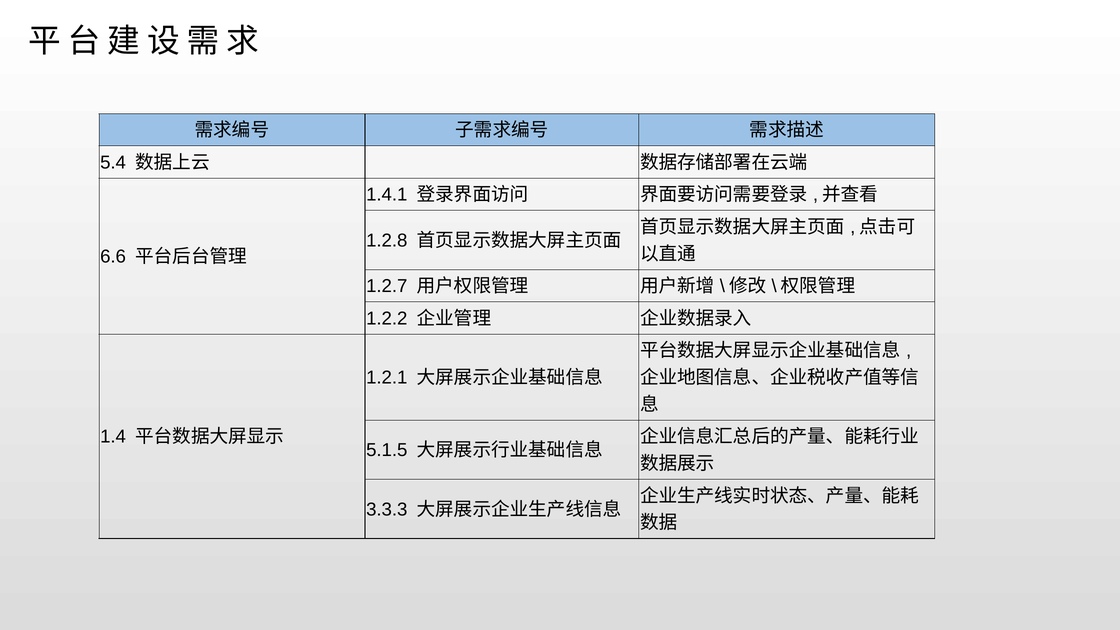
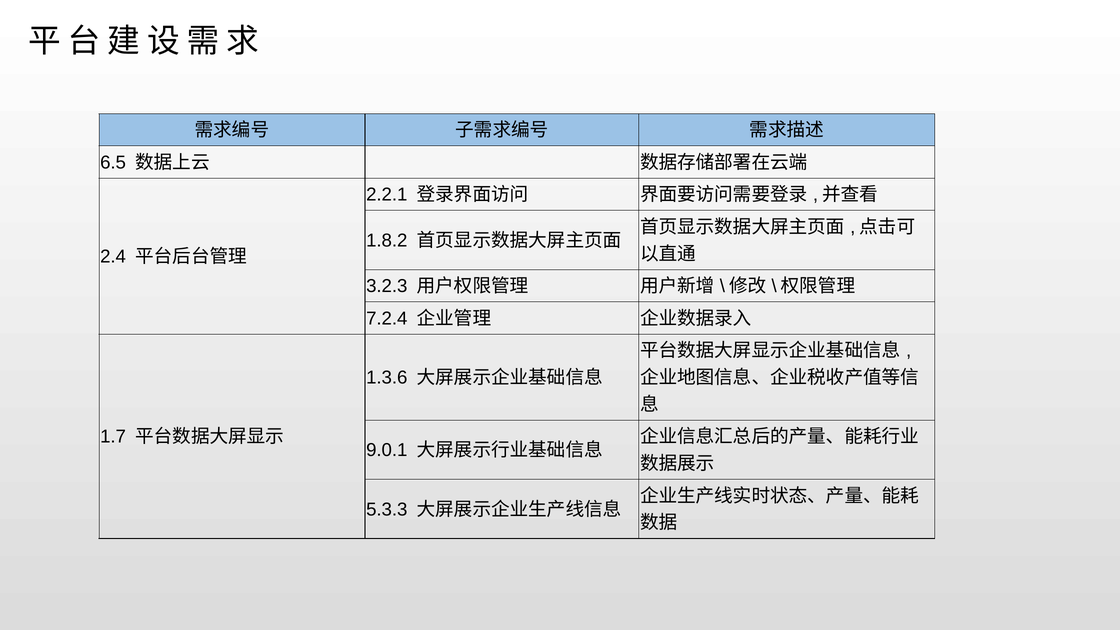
5.4: 5.4 -> 6.5
1.4.1: 1.4.1 -> 2.2.1
1.2.8: 1.2.8 -> 1.8.2
6.6: 6.6 -> 2.4
1.2.7: 1.2.7 -> 3.2.3
1.2.2: 1.2.2 -> 7.2.4
1.2.1: 1.2.1 -> 1.3.6
1.4: 1.4 -> 1.7
5.1.5: 5.1.5 -> 9.0.1
3.3.3: 3.3.3 -> 5.3.3
